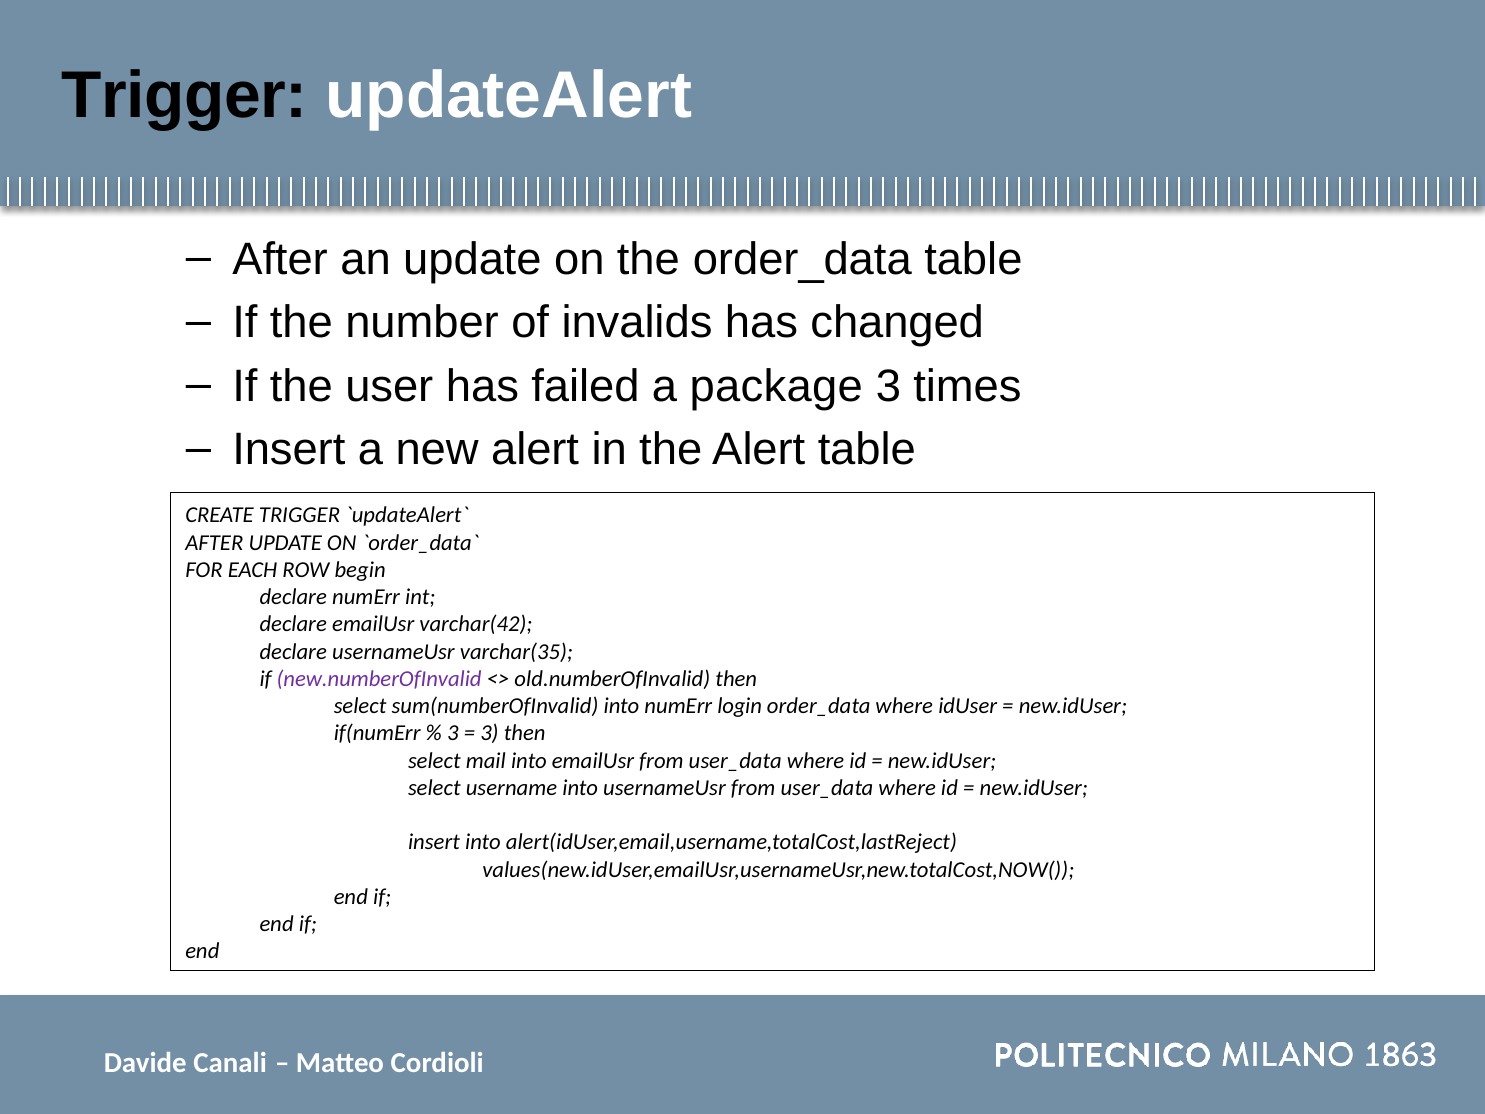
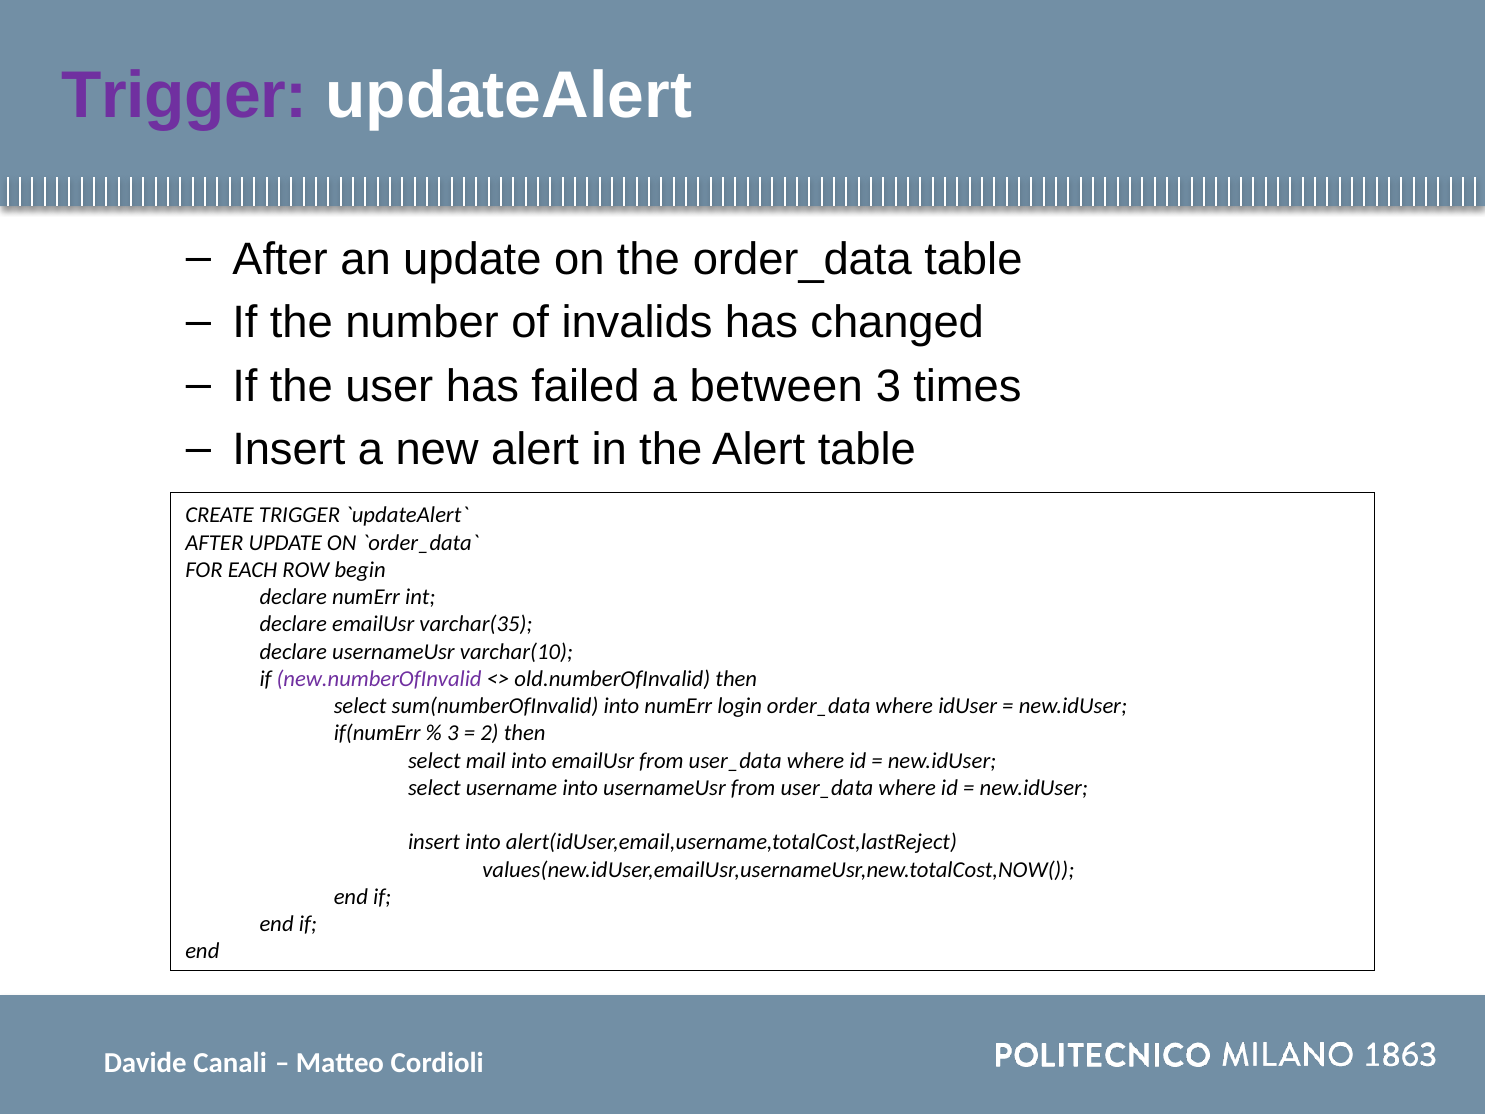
Trigger at (185, 95) colour: black -> purple
package: package -> between
varchar(42: varchar(42 -> varchar(35
varchar(35: varchar(35 -> varchar(10
3 at (489, 733): 3 -> 2
